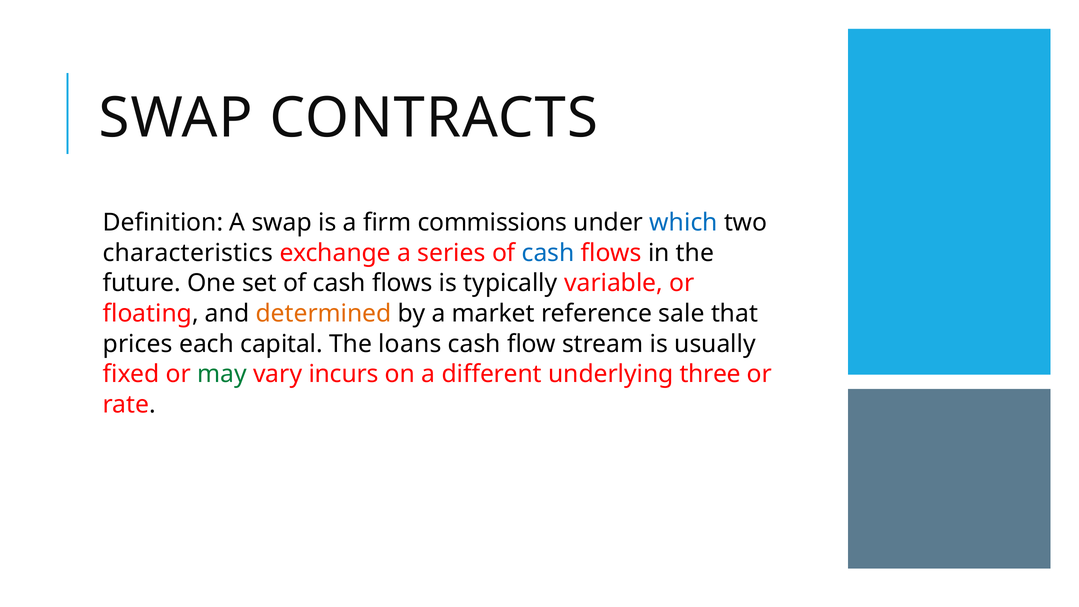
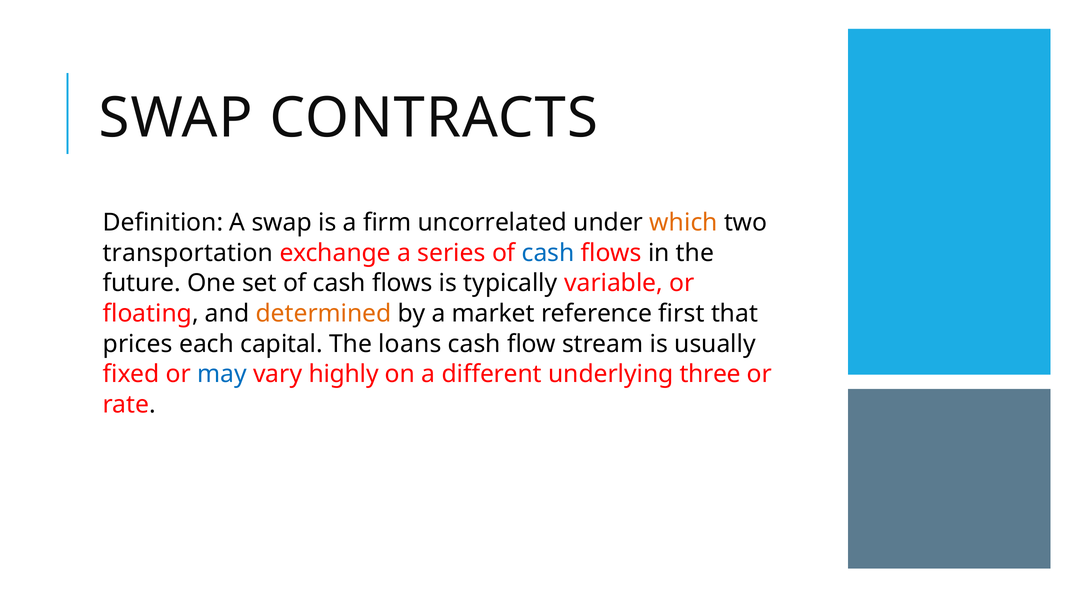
commissions: commissions -> uncorrelated
which colour: blue -> orange
characteristics: characteristics -> transportation
sale: sale -> first
may colour: green -> blue
incurs: incurs -> highly
